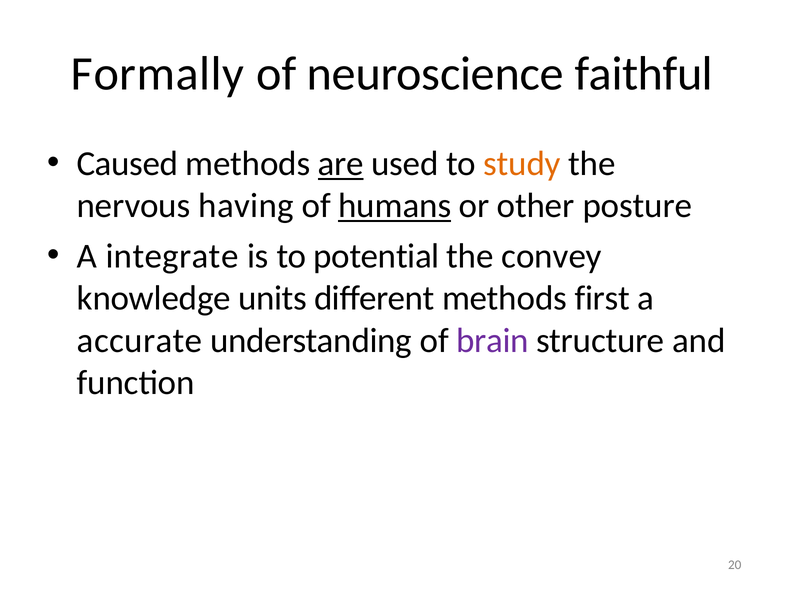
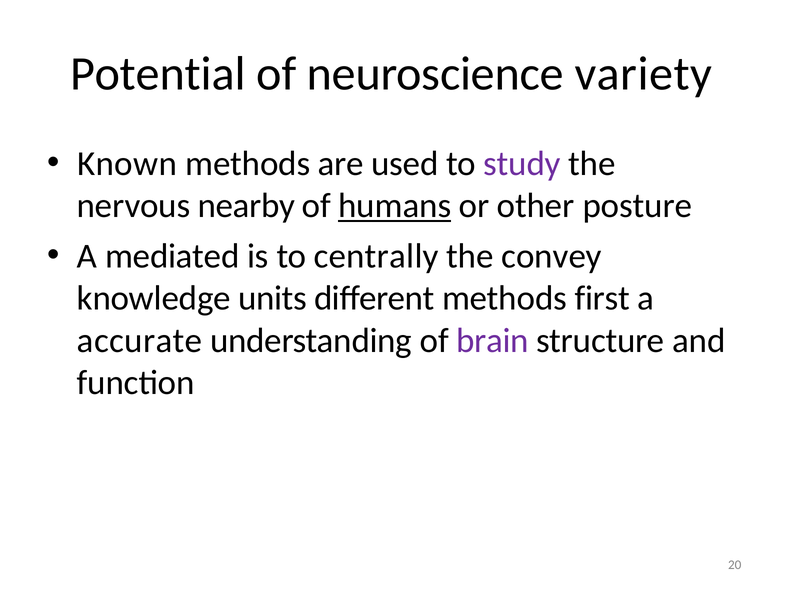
Formally: Formally -> Potential
faithful: faithful -> variety
Caused: Caused -> Known
are underline: present -> none
study colour: orange -> purple
having: having -> nearby
integrate: integrate -> mediated
potential: potential -> centrally
